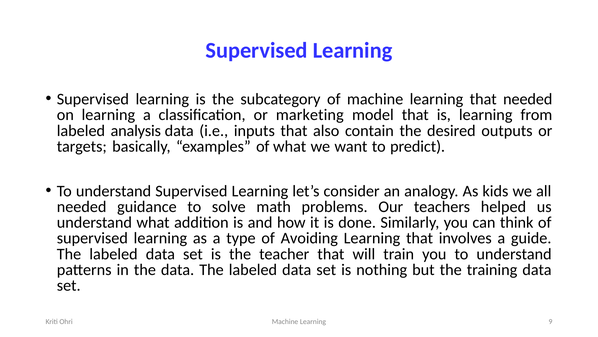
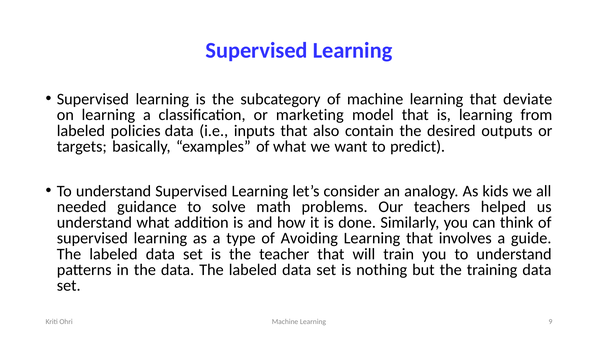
that needed: needed -> deviate
analysis: analysis -> policies
